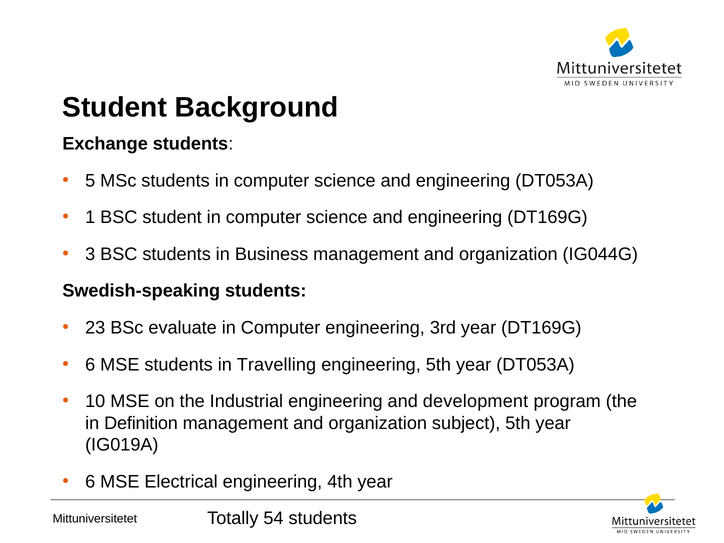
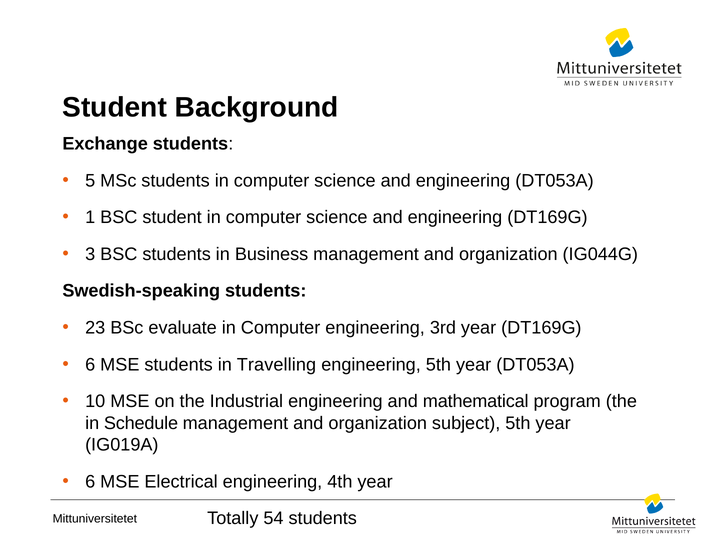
development: development -> mathematical
Definition: Definition -> Schedule
